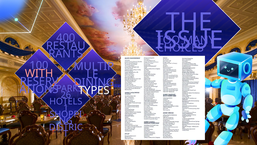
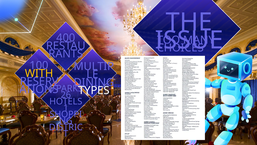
WITH colour: pink -> yellow
